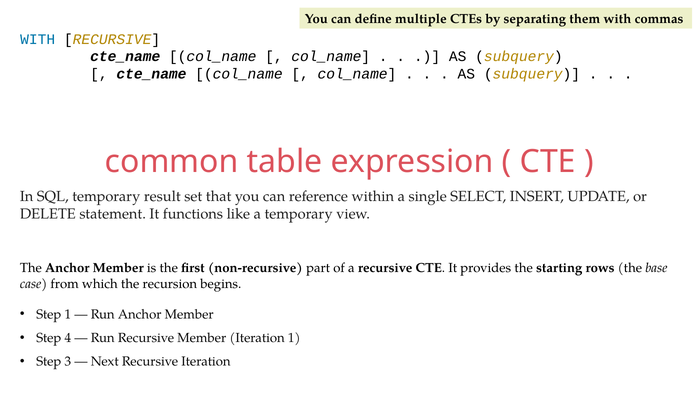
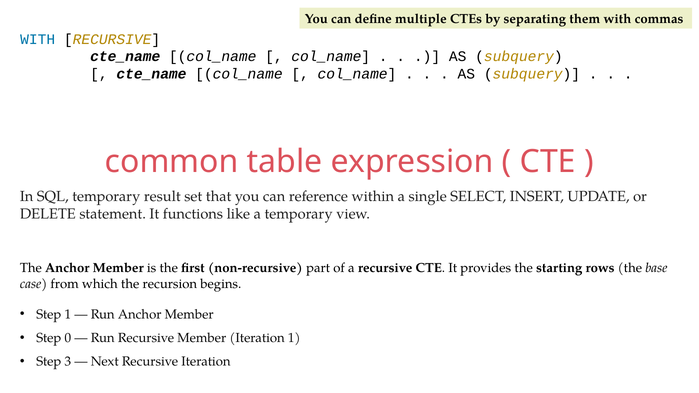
4: 4 -> 0
